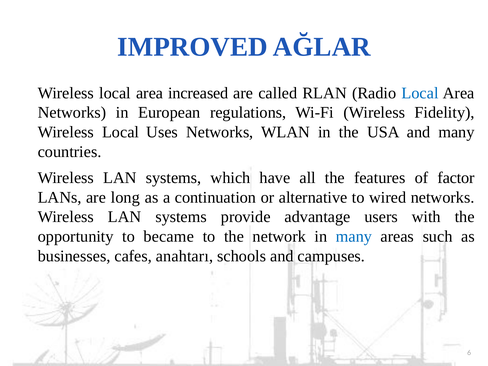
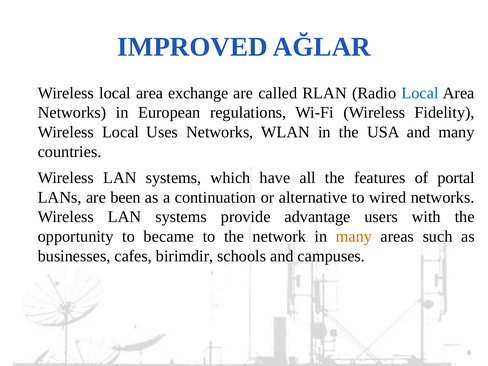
increased: increased -> exchange
factor: factor -> portal
long: long -> been
many at (354, 236) colour: blue -> orange
anahtarı: anahtarı -> birimdir
